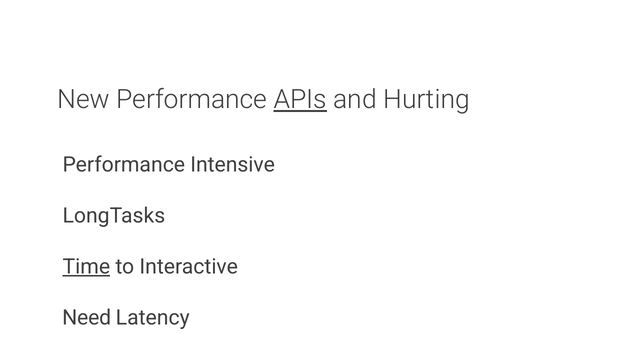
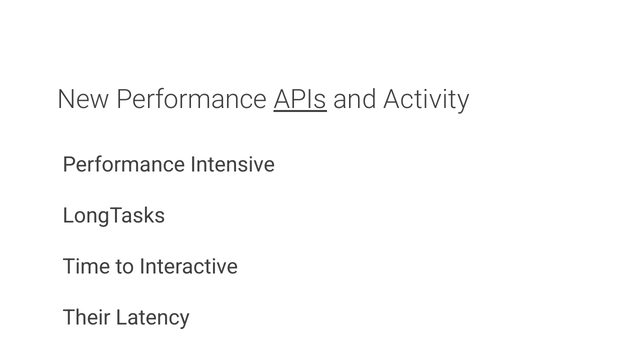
Hurting: Hurting -> Activity
Time underline: present -> none
Need: Need -> Their
